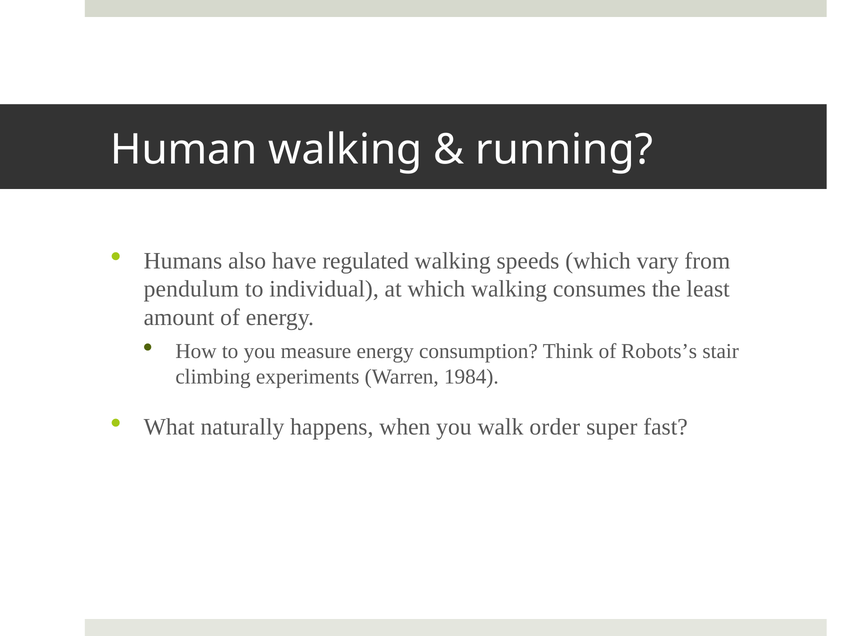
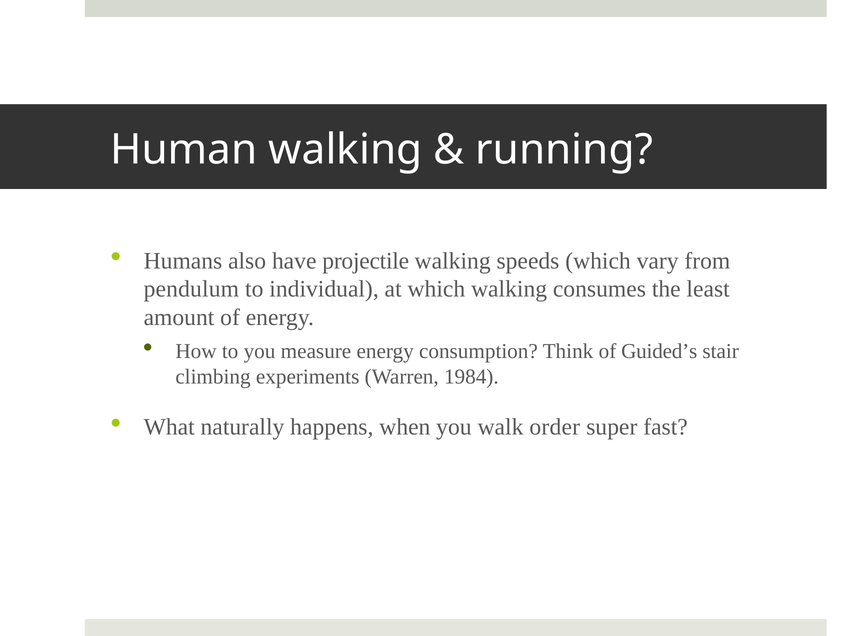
regulated: regulated -> projectile
Robots’s: Robots’s -> Guided’s
